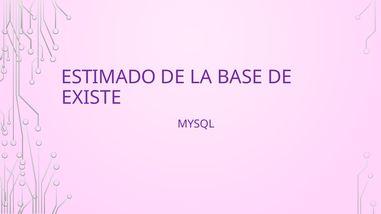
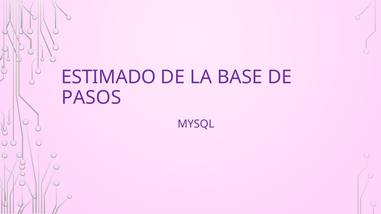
EXISTE: EXISTE -> PASOS
